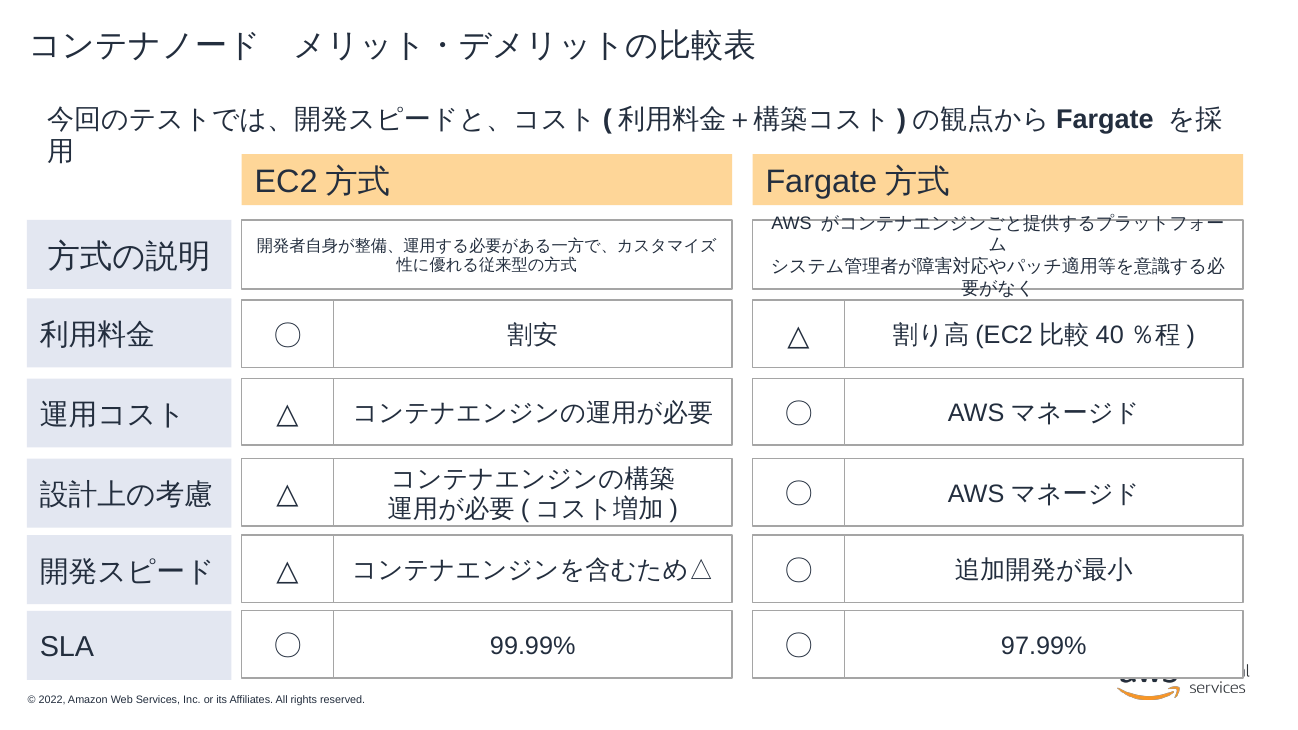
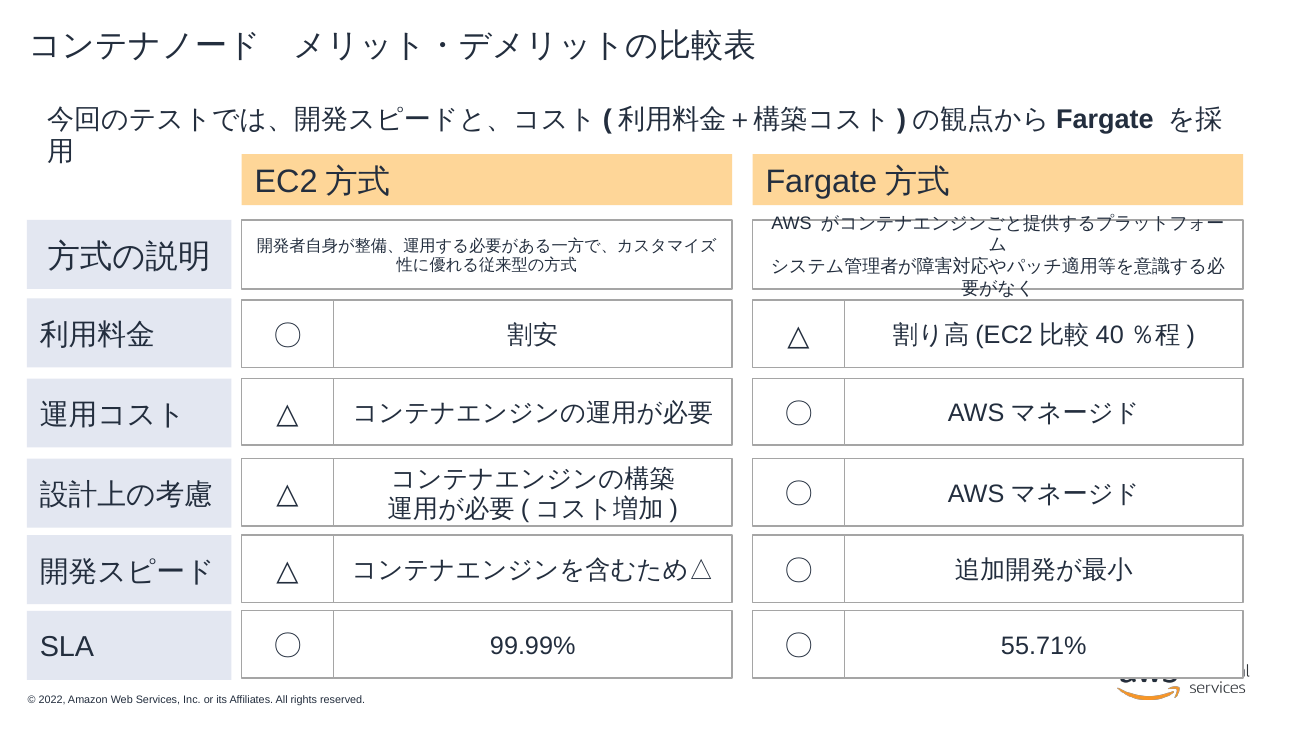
97.99%: 97.99% -> 55.71%
